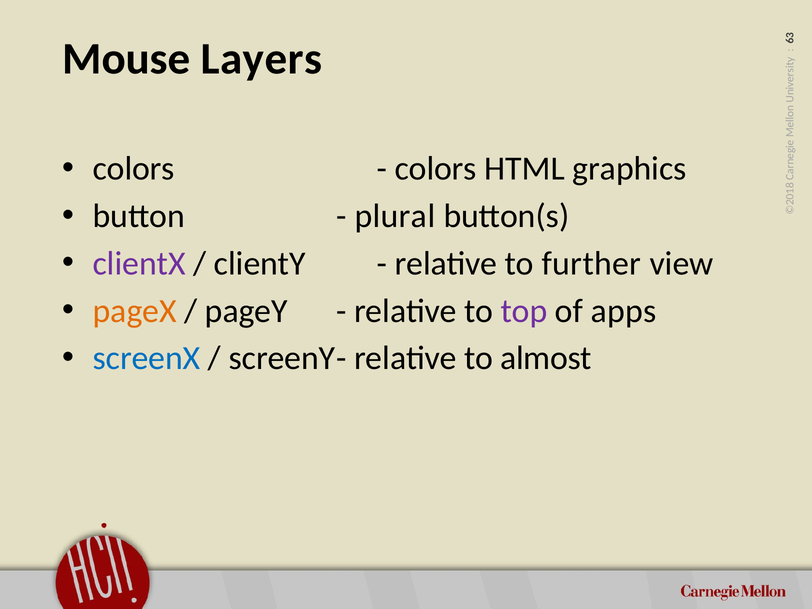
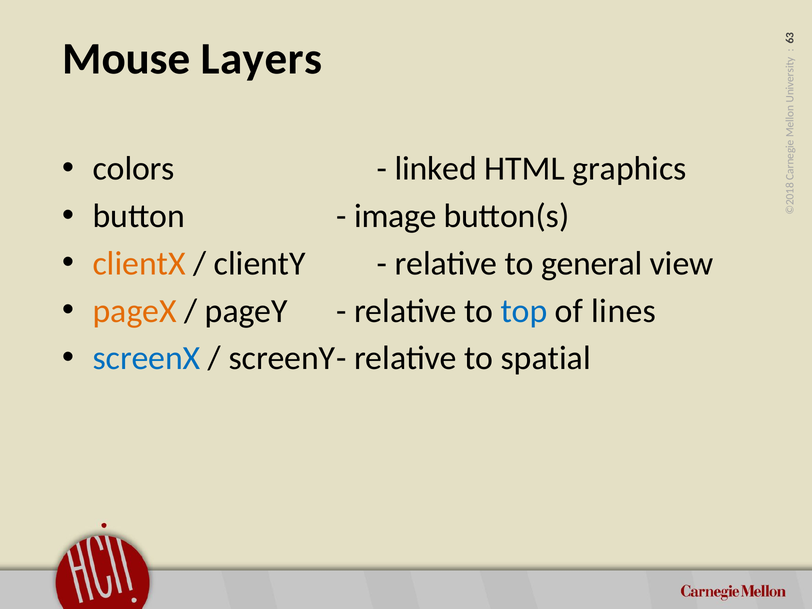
colors at (436, 169): colors -> linked
plural: plural -> image
clientX colour: purple -> orange
further: further -> general
top colour: purple -> blue
apps: apps -> lines
almost: almost -> spatial
